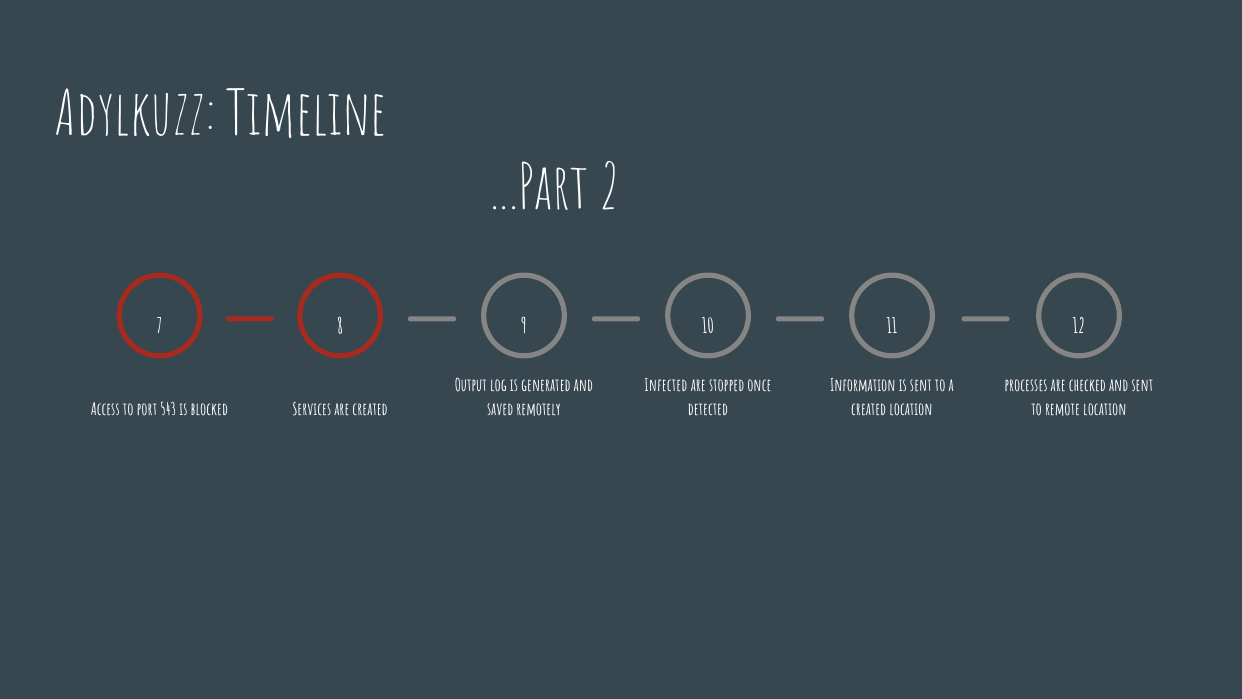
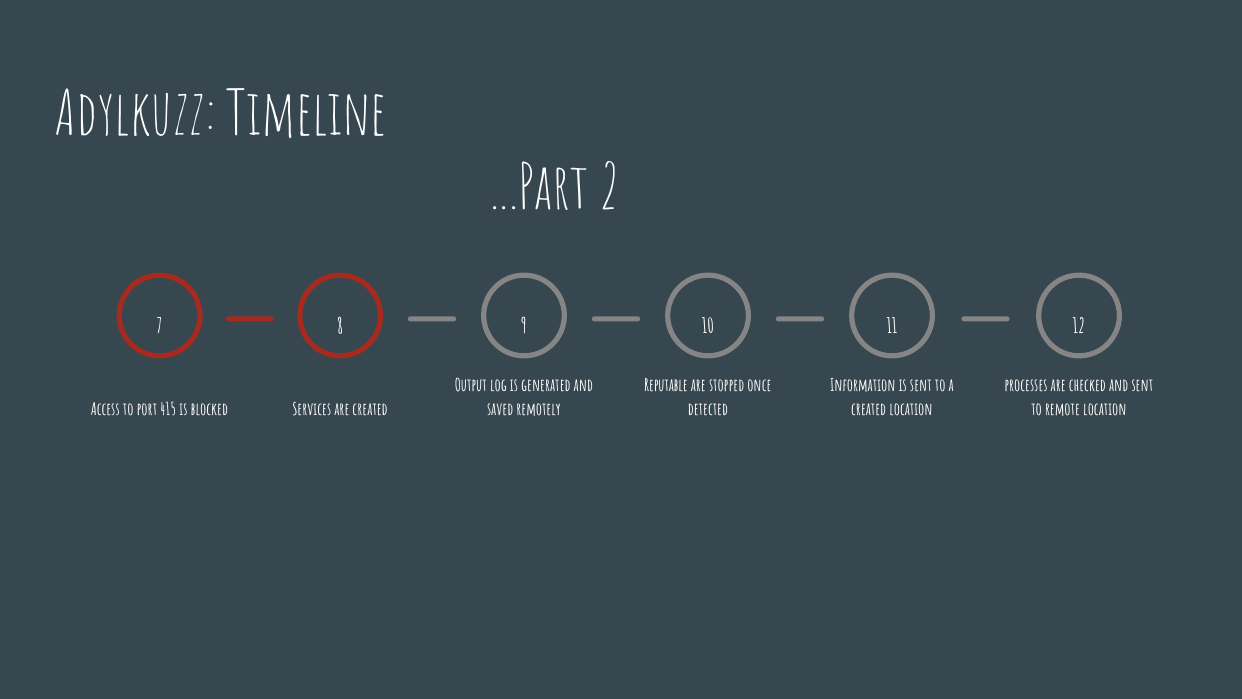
Infected: Infected -> Reputable
543: 543 -> 415
